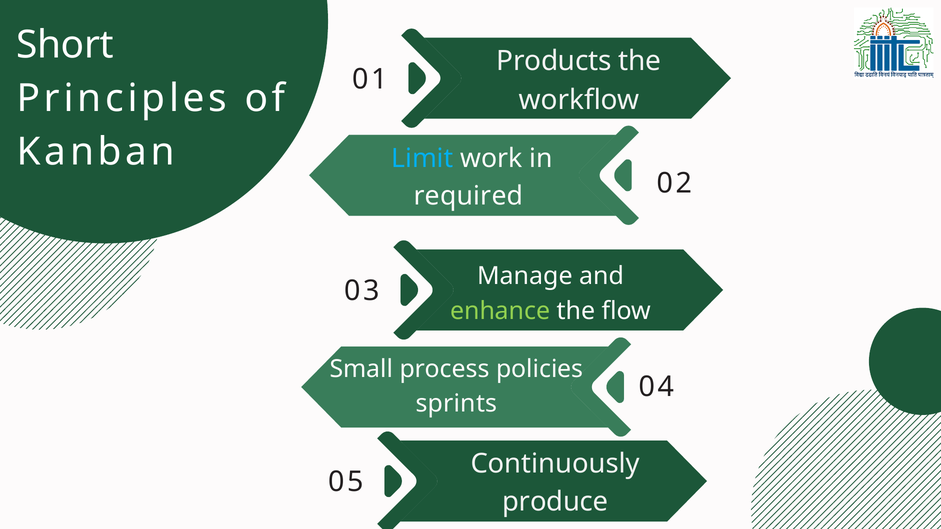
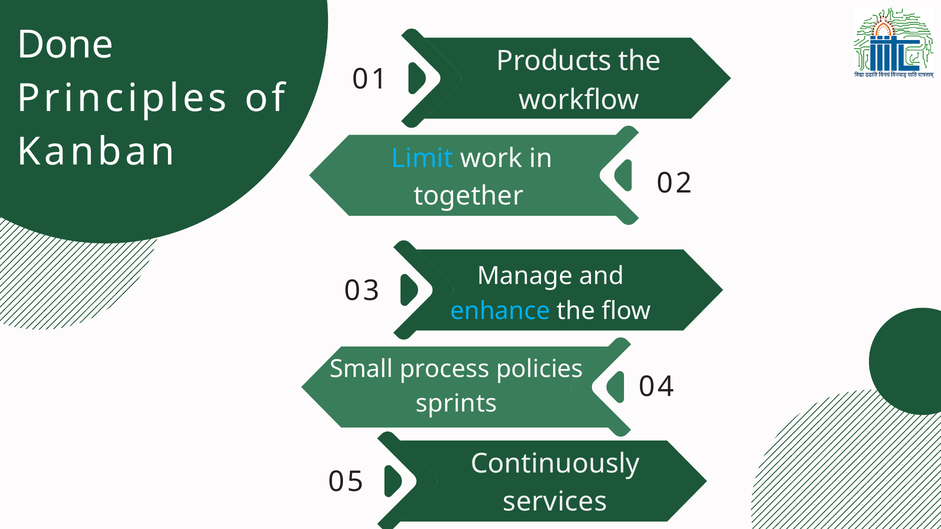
Short: Short -> Done
required: required -> together
enhance colour: light green -> light blue
produce: produce -> services
